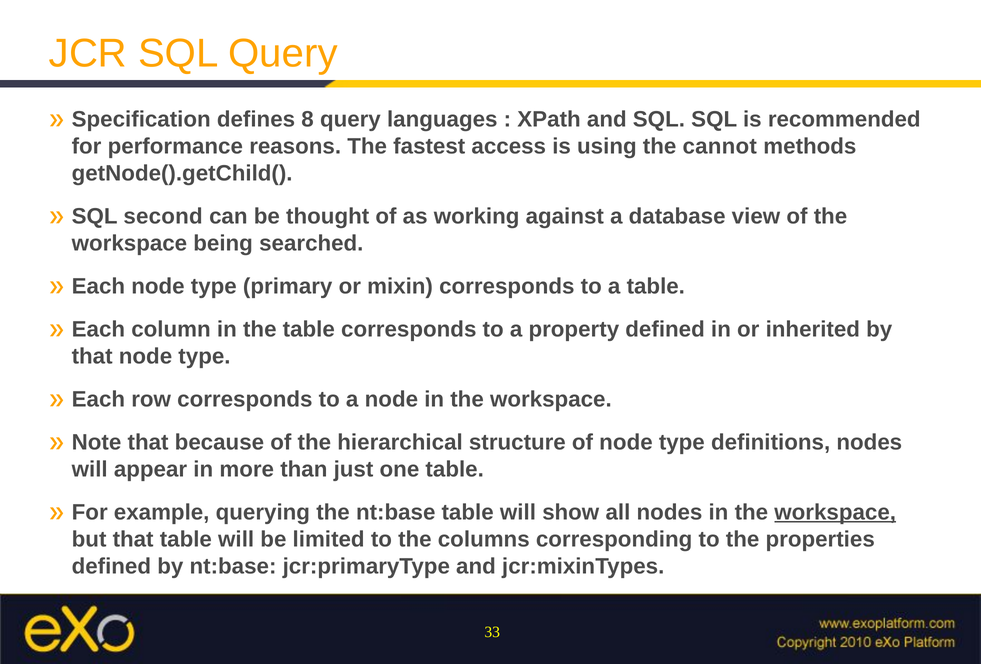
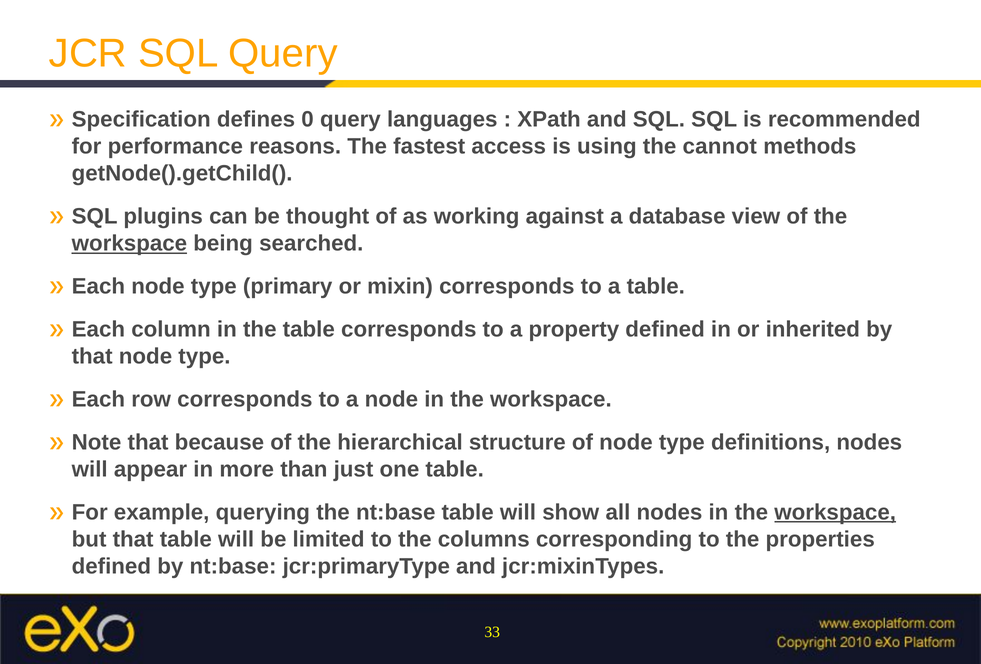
8: 8 -> 0
second: second -> plugins
workspace at (129, 244) underline: none -> present
